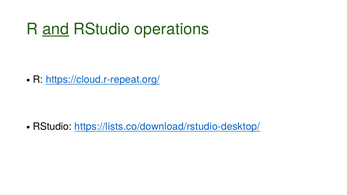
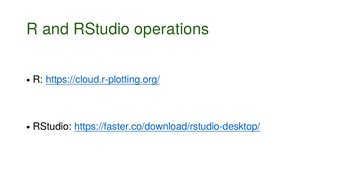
and underline: present -> none
https://cloud.r-repeat.org/: https://cloud.r-repeat.org/ -> https://cloud.r-plotting.org/
https://lists.co/download/rstudio-desktop/: https://lists.co/download/rstudio-desktop/ -> https://faster.co/download/rstudio-desktop/
